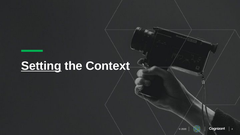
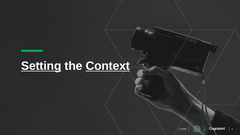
Context underline: none -> present
